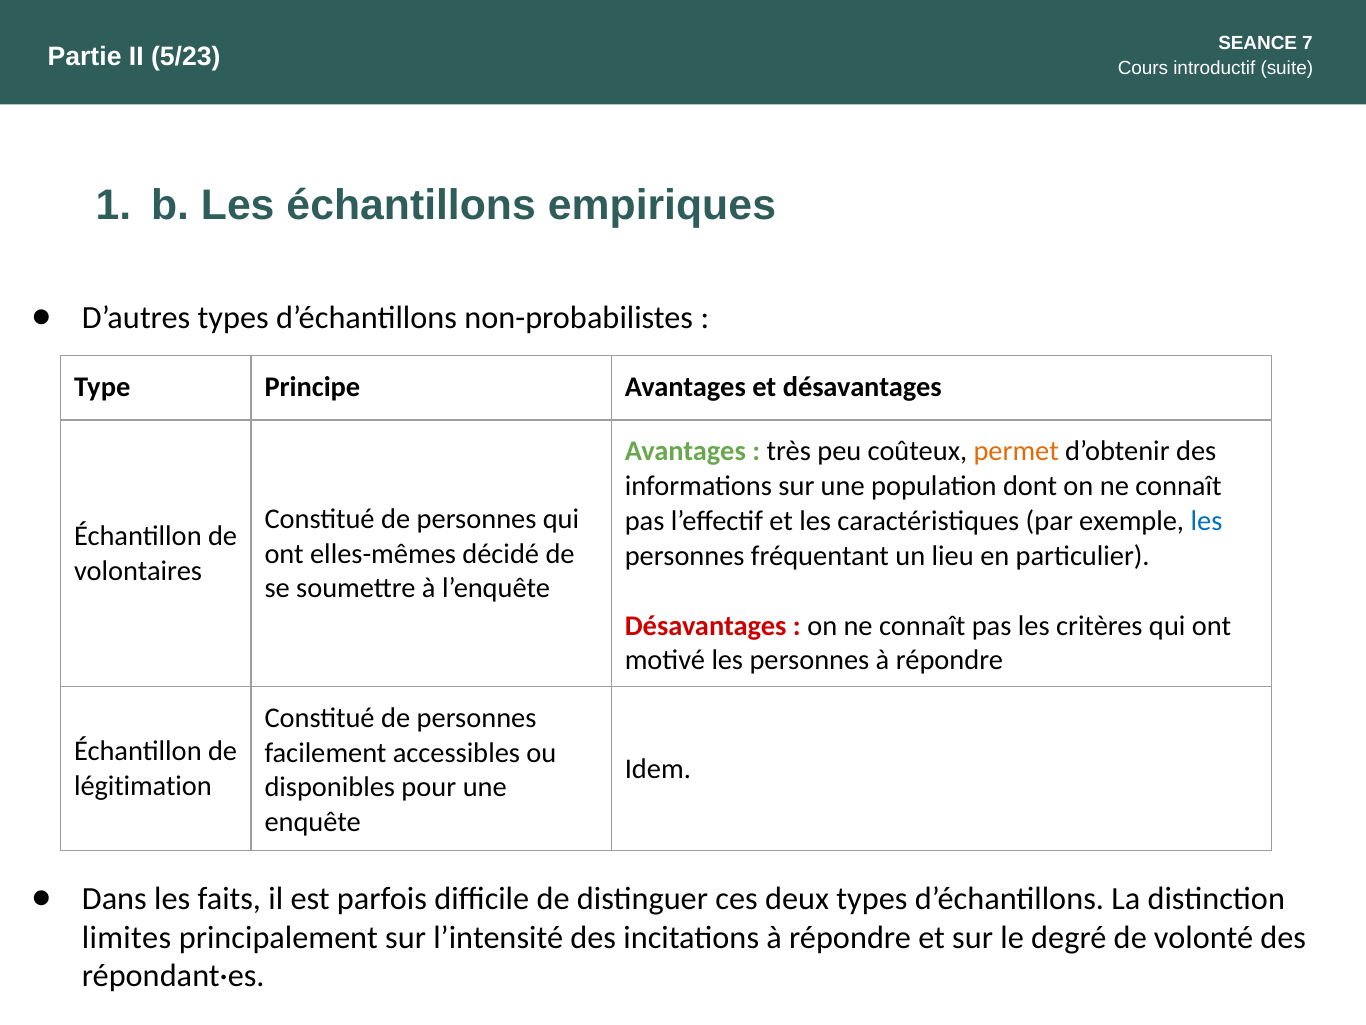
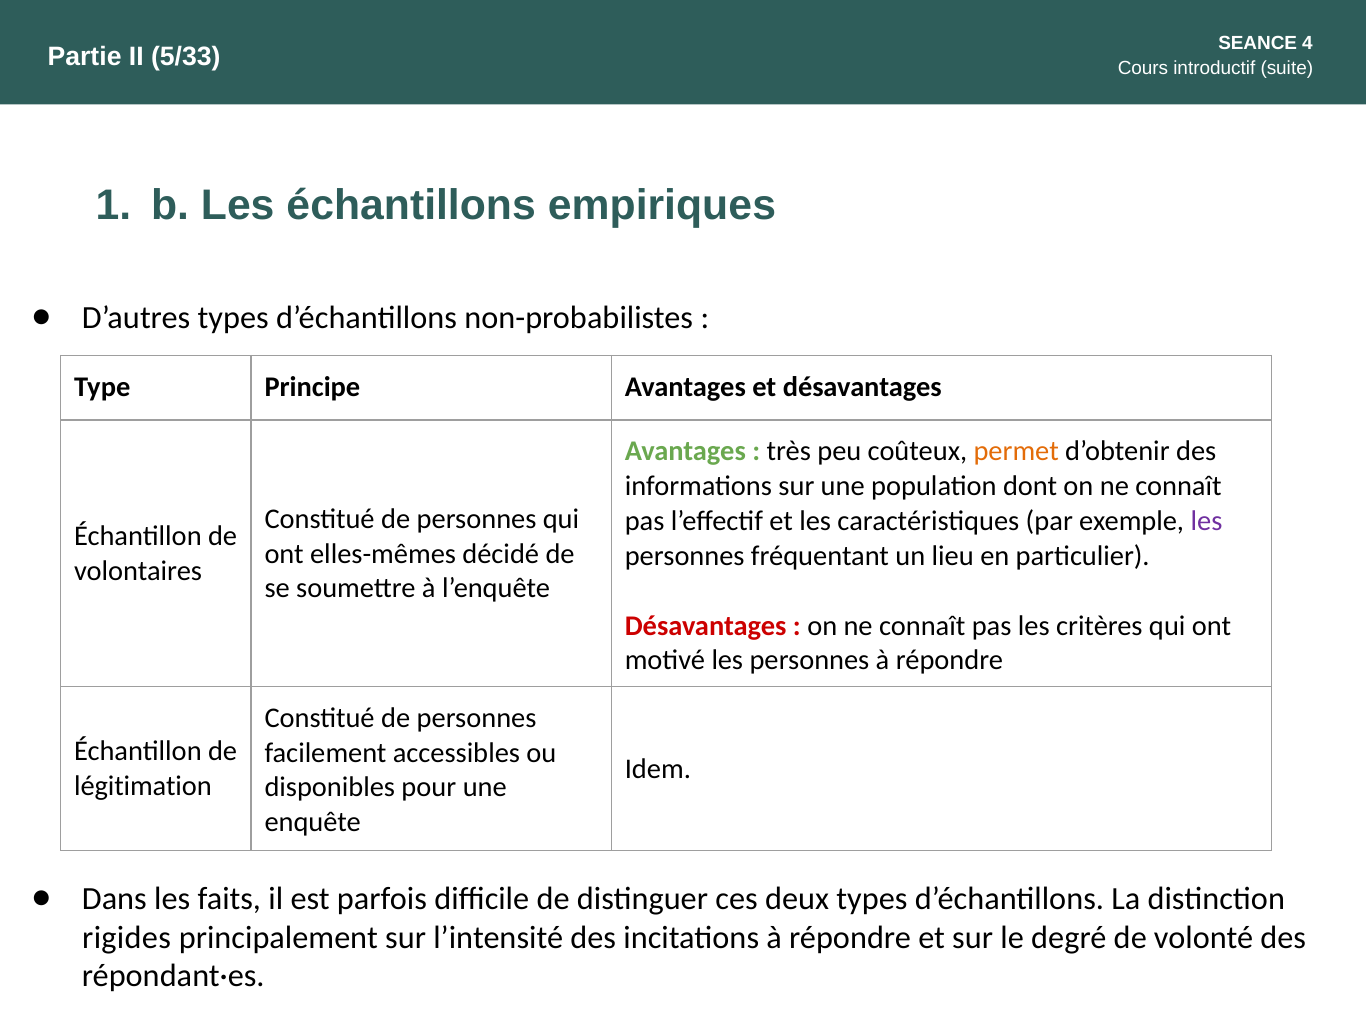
7: 7 -> 4
5/23: 5/23 -> 5/33
les at (1206, 521) colour: blue -> purple
limites: limites -> rigides
